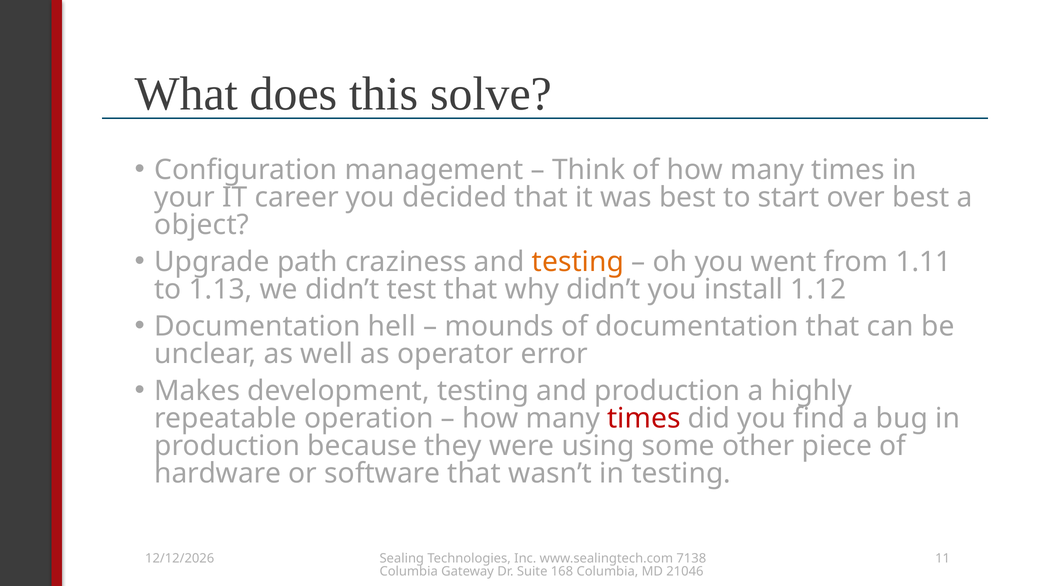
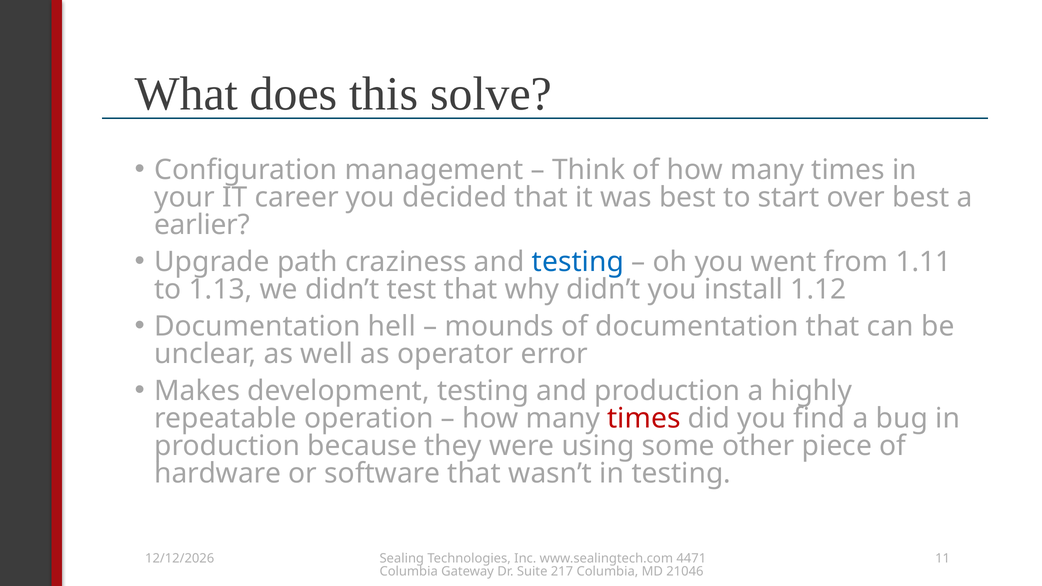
object: object -> earlier
testing at (578, 262) colour: orange -> blue
7138: 7138 -> 4471
168: 168 -> 217
